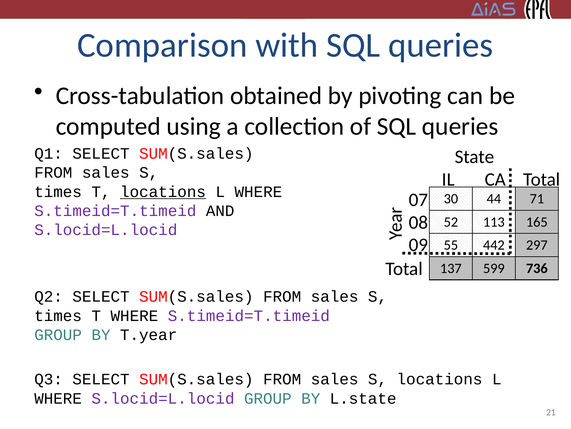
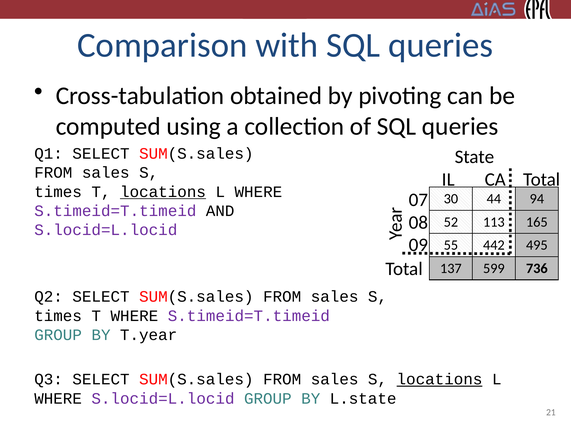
71: 71 -> 94
297: 297 -> 495
locations at (440, 379) underline: none -> present
